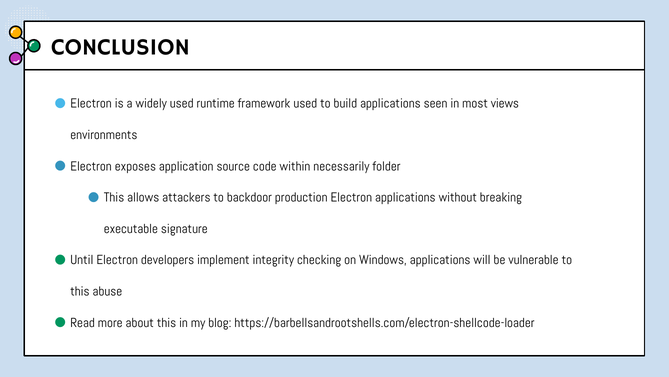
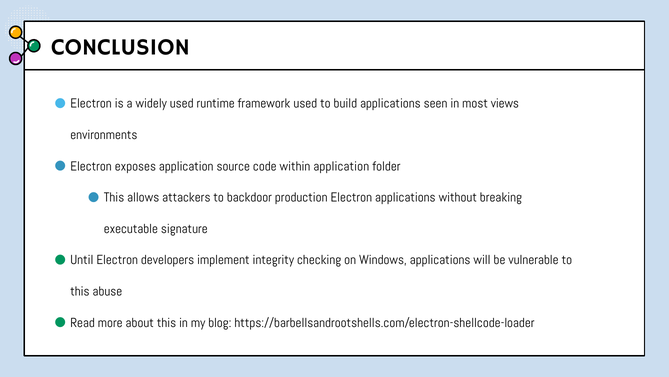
within necessarily: necessarily -> application
